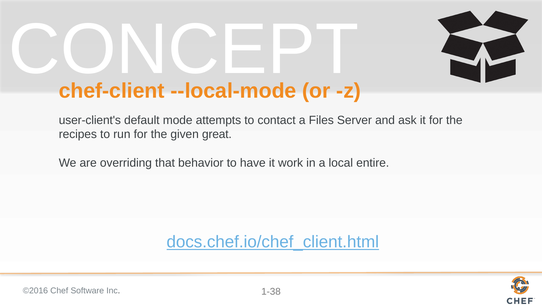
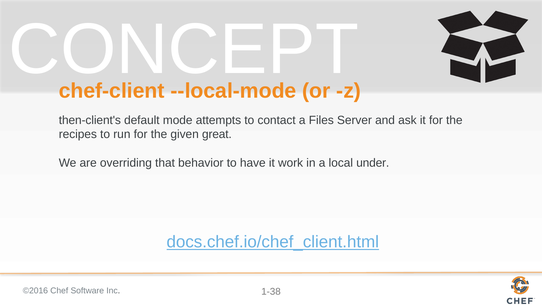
user-client's: user-client's -> then-client's
entire: entire -> under
